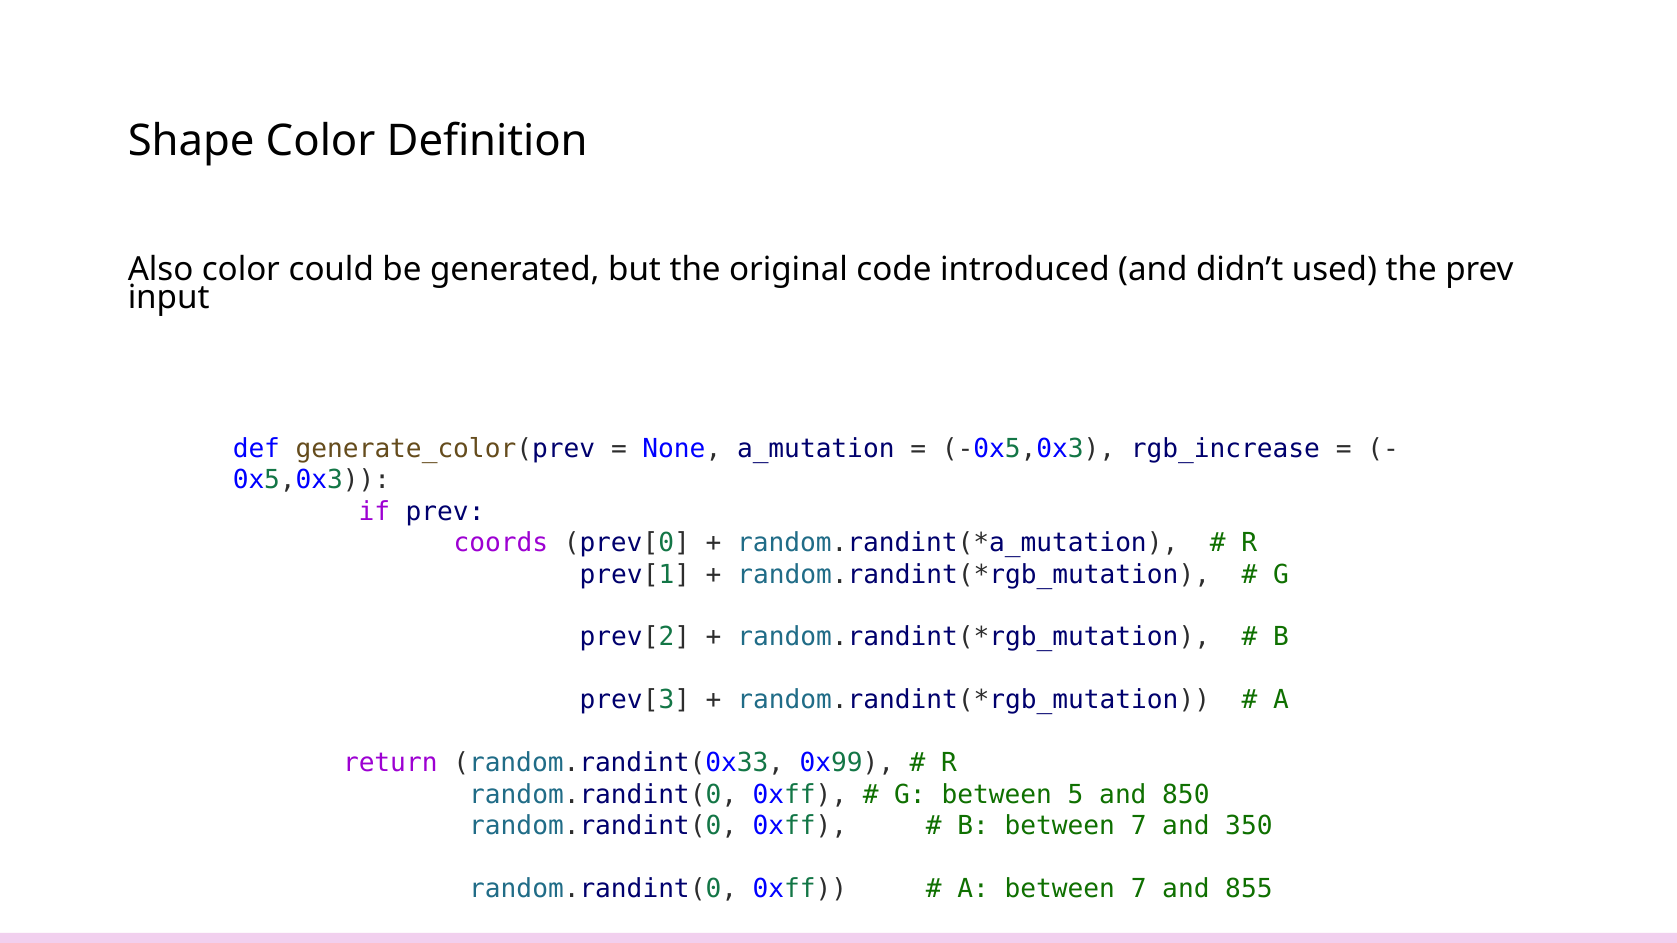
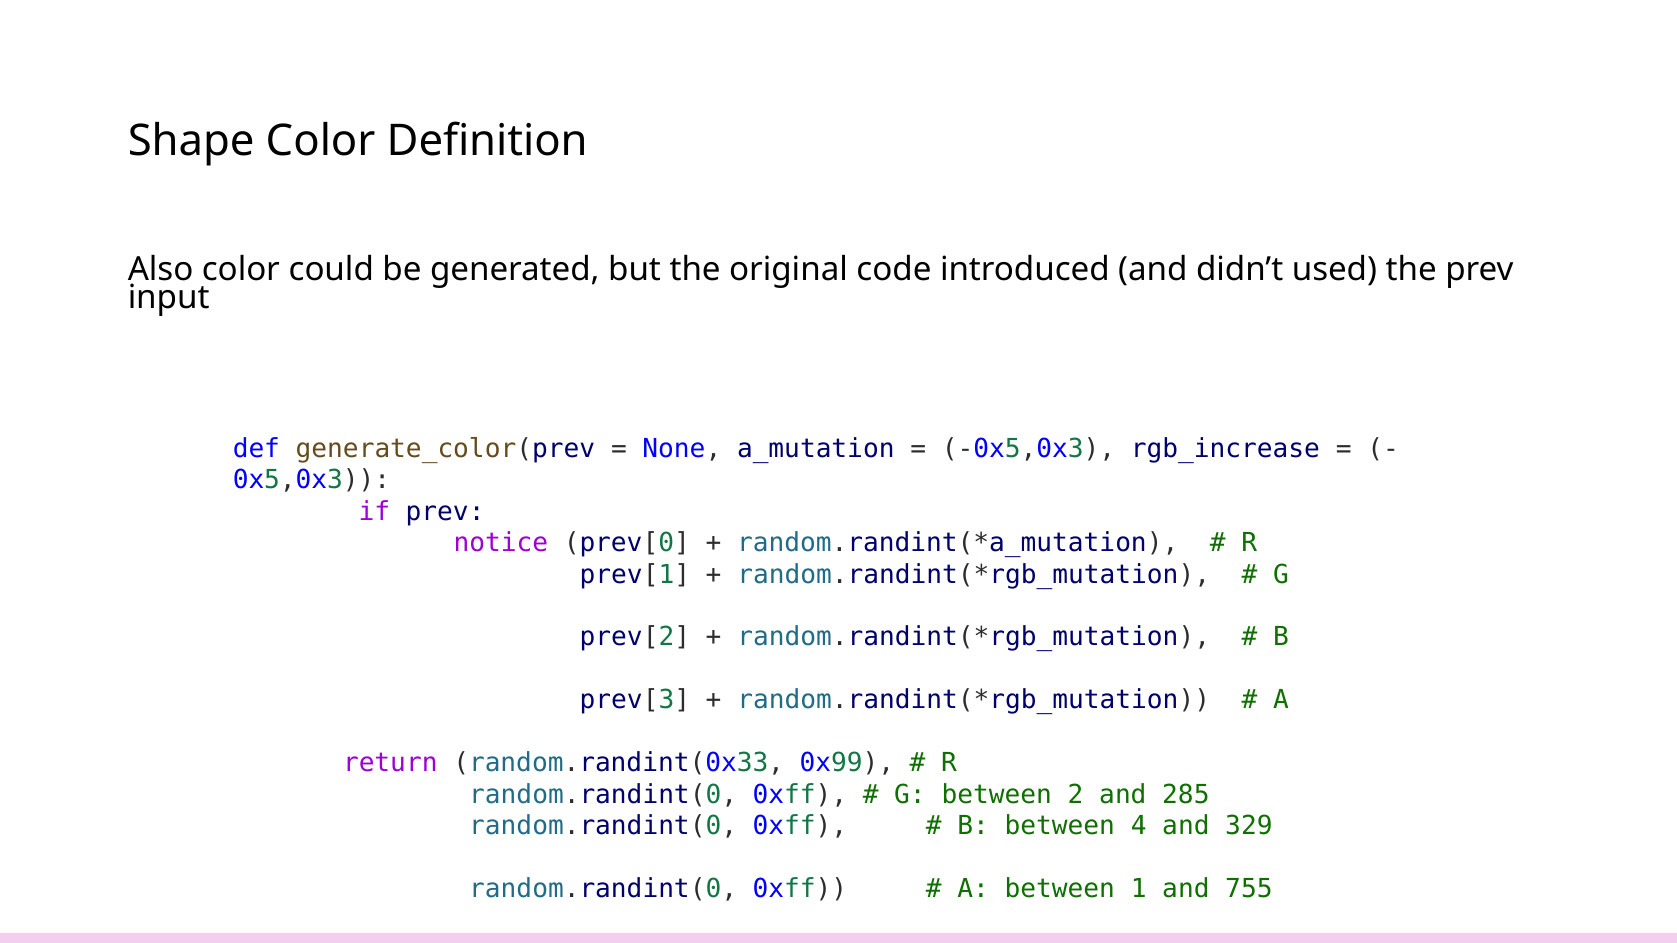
coords: coords -> notice
5: 5 -> 2
850: 850 -> 285
B between 7: 7 -> 4
350: 350 -> 329
A between 7: 7 -> 1
855: 855 -> 755
